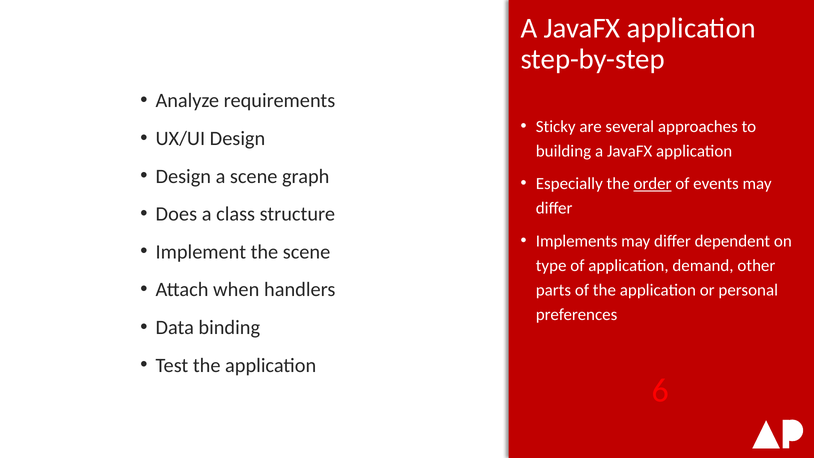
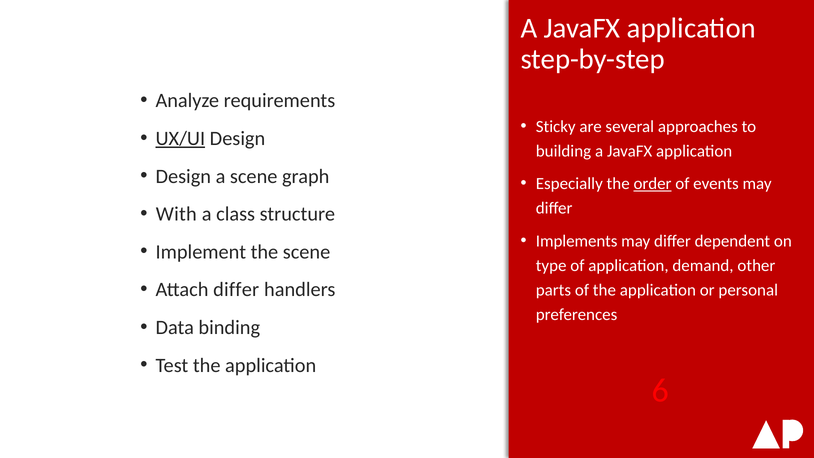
UX/UI underline: none -> present
Does: Does -> With
Attach when: when -> differ
